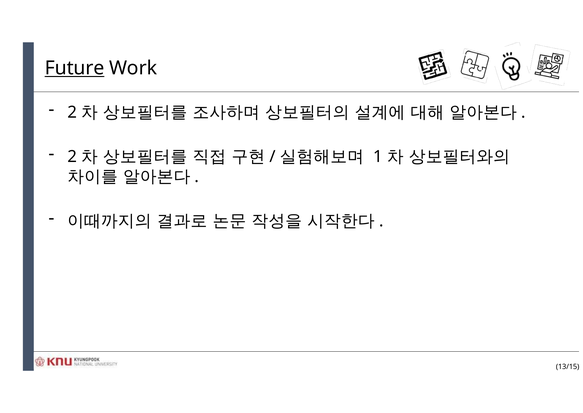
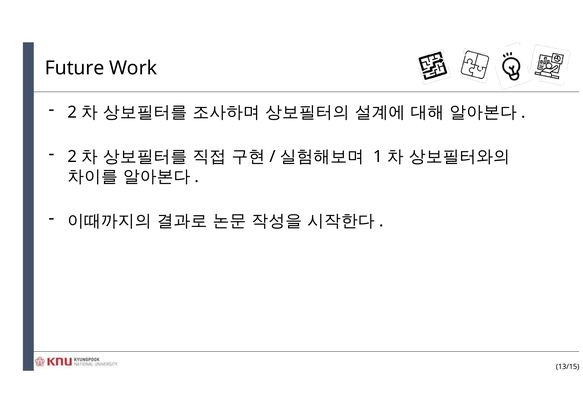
Future underline: present -> none
